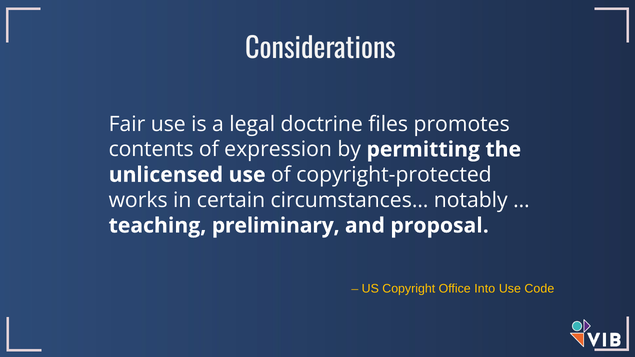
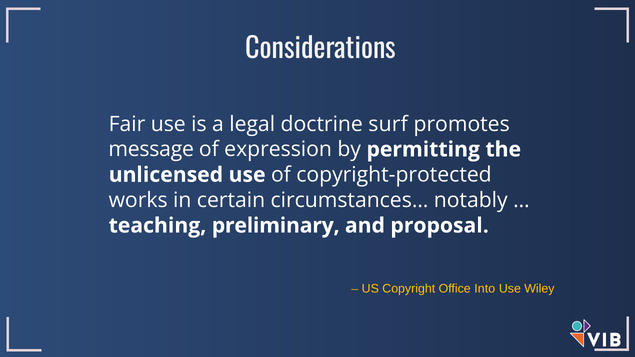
files: files -> surf
contents: contents -> message
Code: Code -> Wiley
